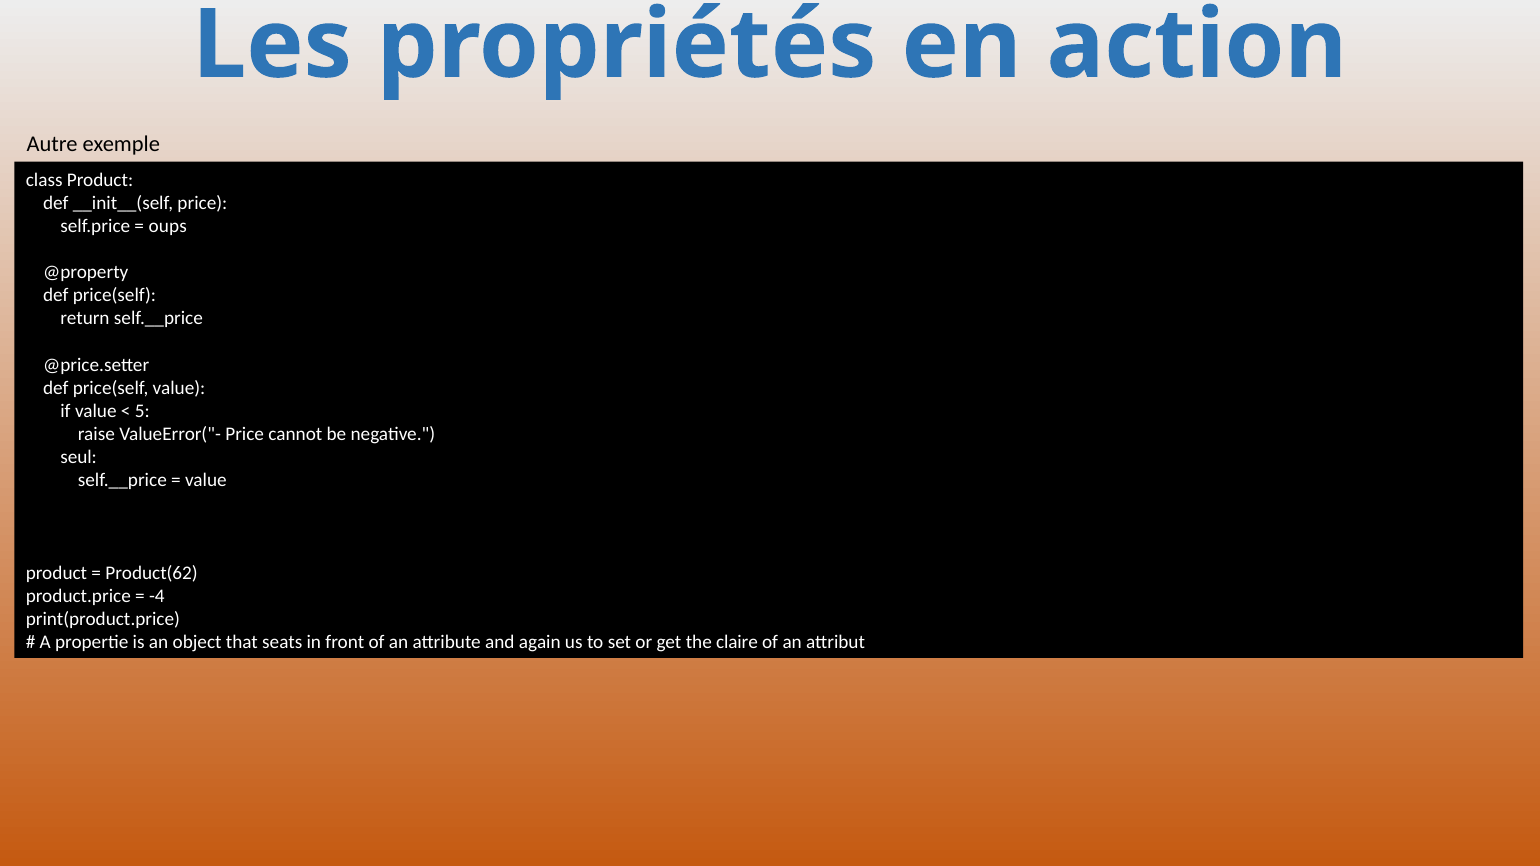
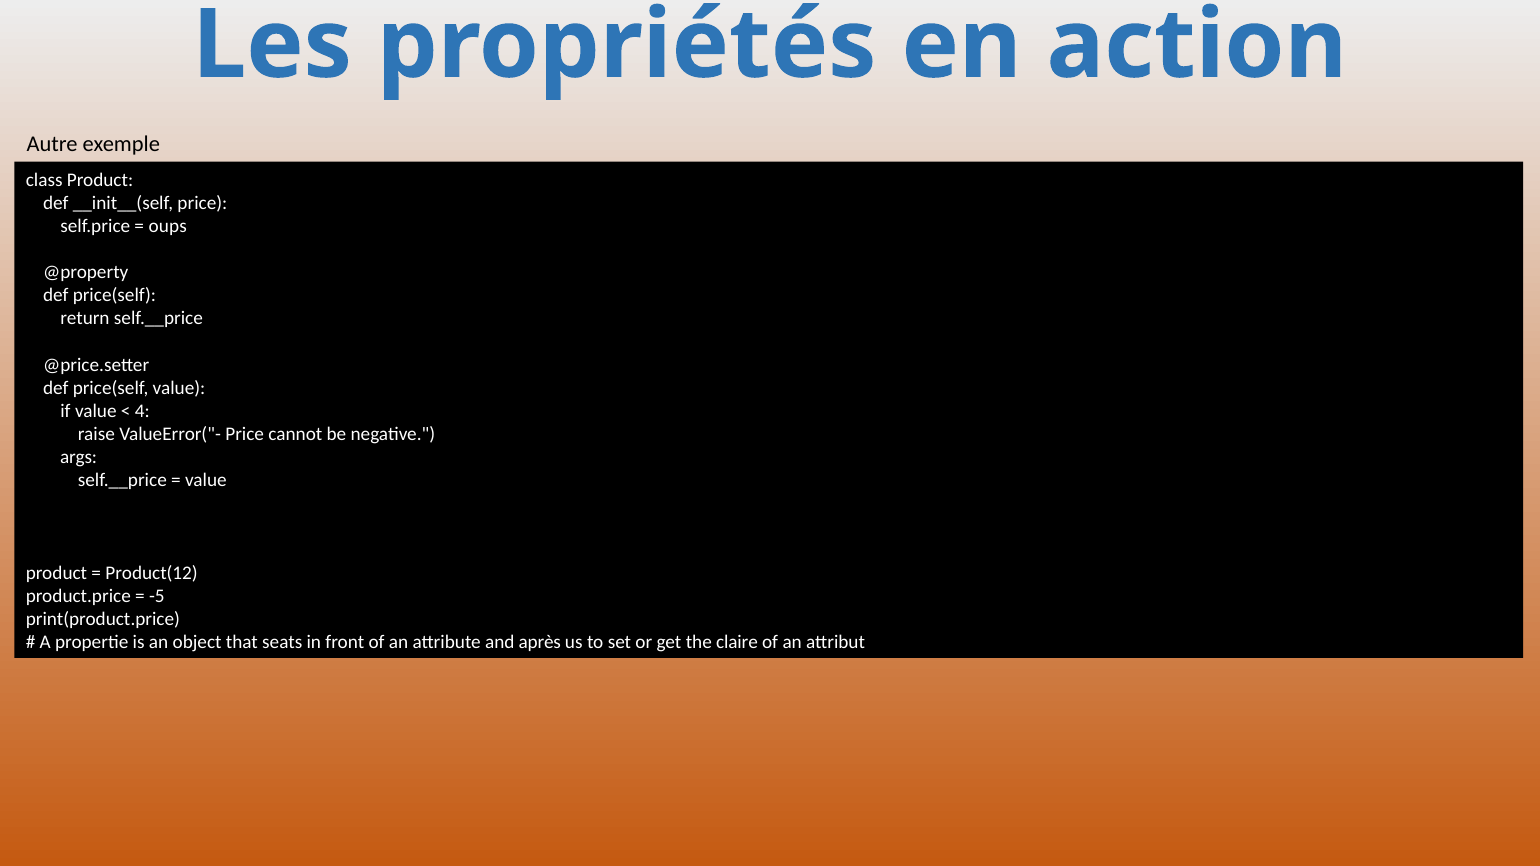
5: 5 -> 4
seul: seul -> args
Product(62: Product(62 -> Product(12
-4: -4 -> -5
again: again -> après
